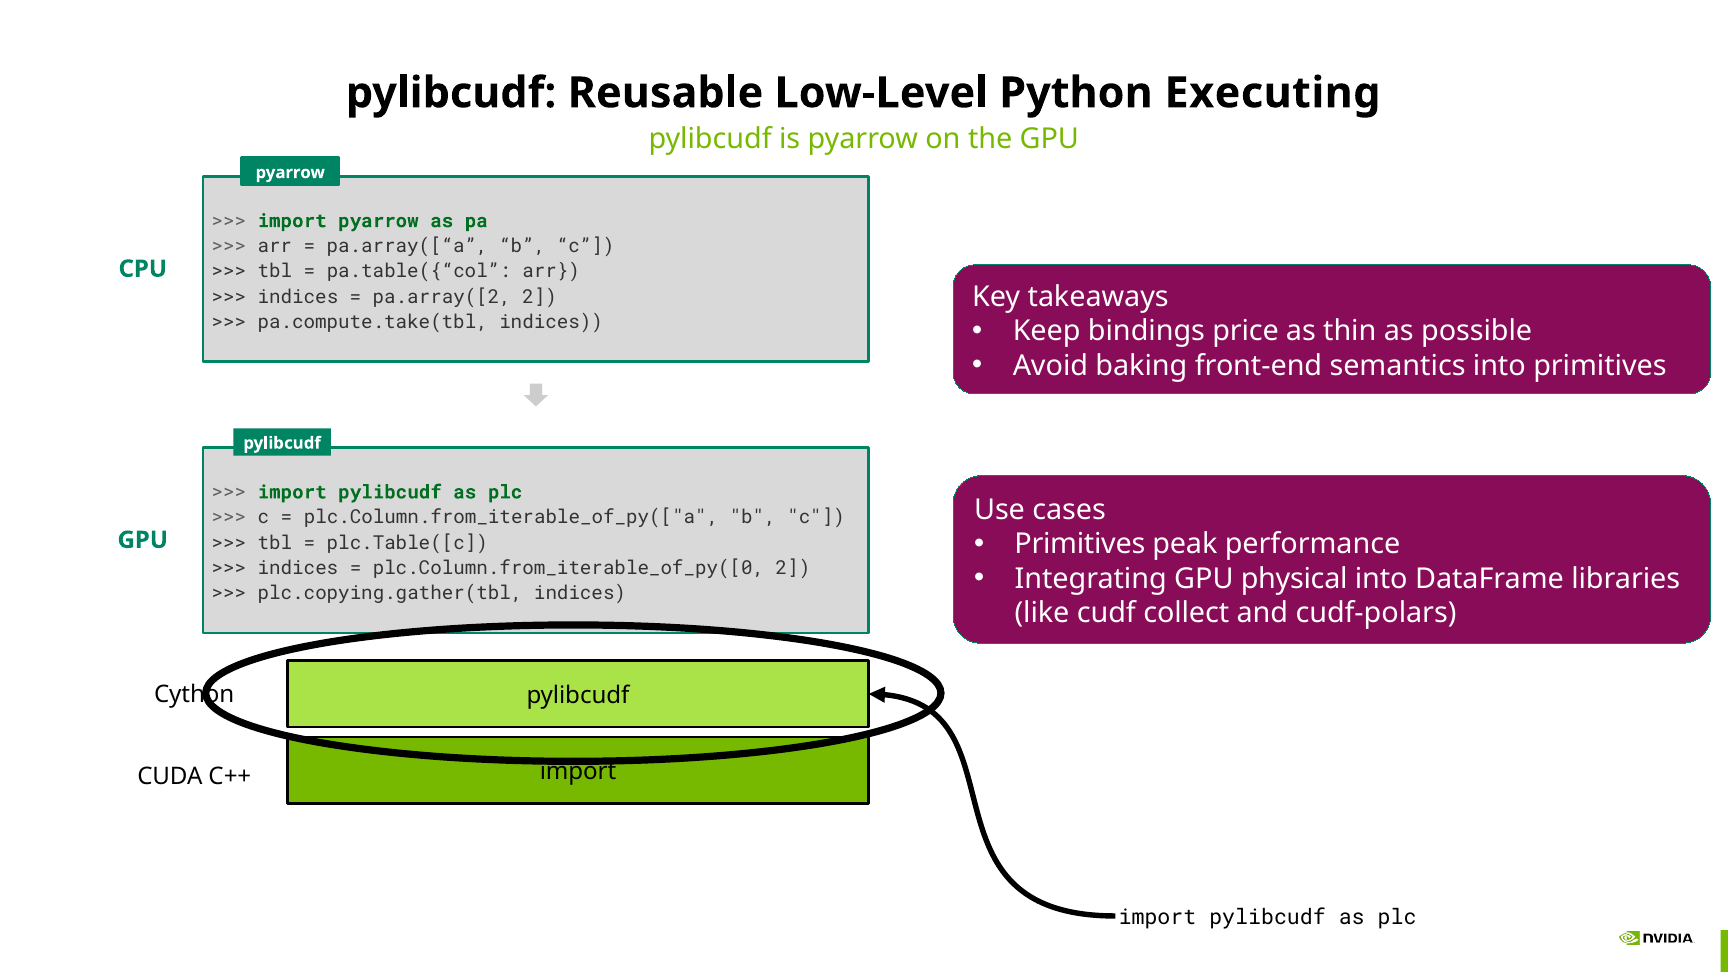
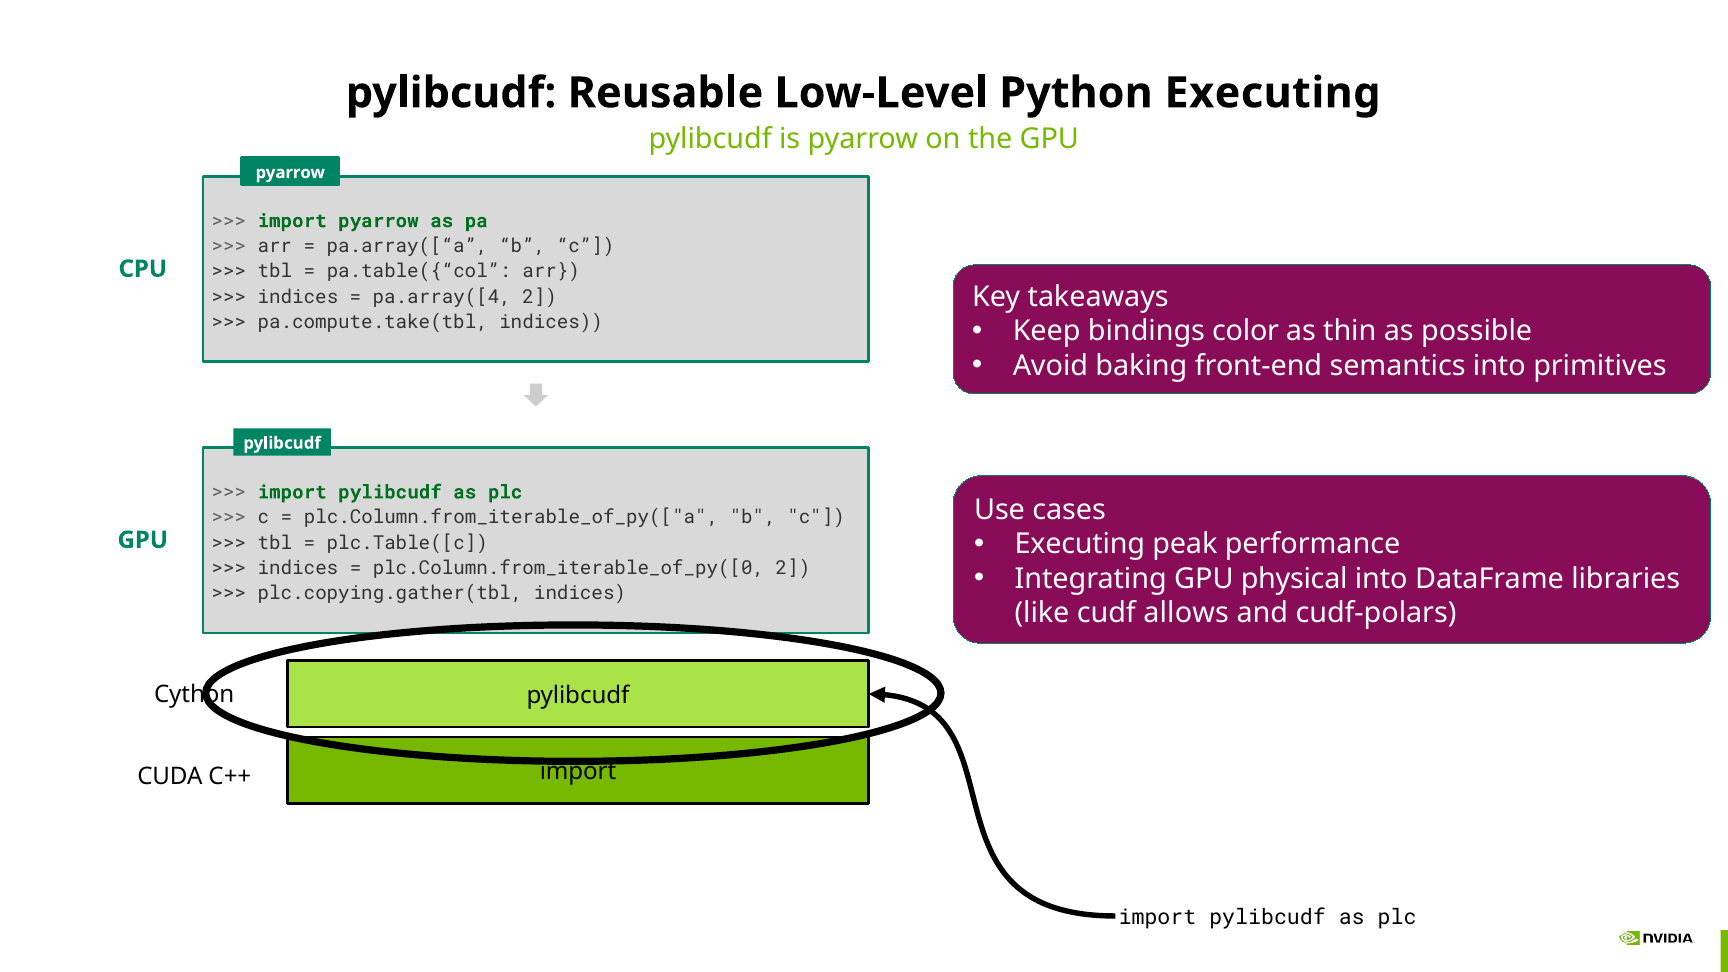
pa.array([2: pa.array([2 -> pa.array([4
price: price -> color
Primitives at (1080, 544): Primitives -> Executing
collect: collect -> allows
